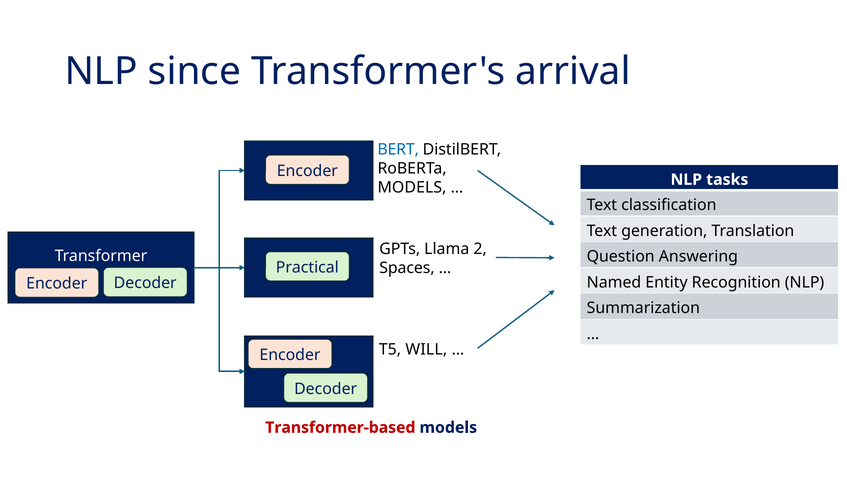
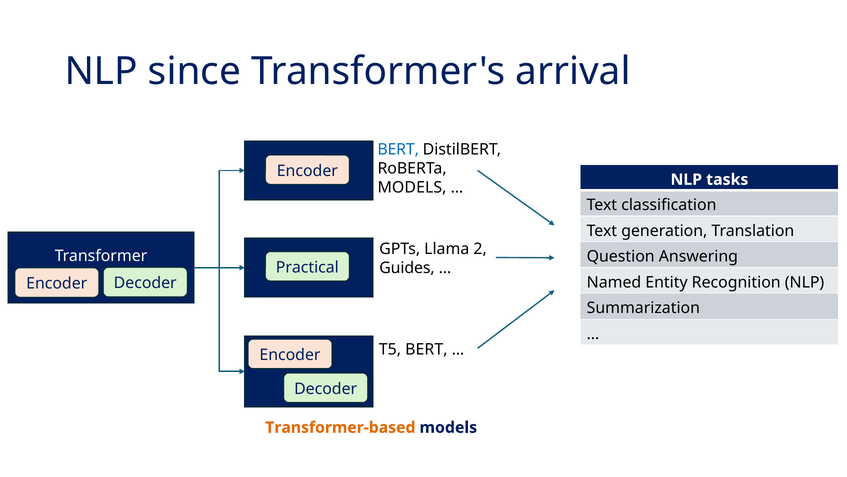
Spaces: Spaces -> Guides
T5 WILL: WILL -> BERT
Transformer-based colour: red -> orange
